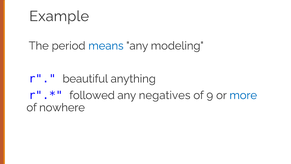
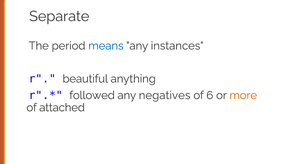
Example: Example -> Separate
modeling: modeling -> instances
9: 9 -> 6
more colour: blue -> orange
nowhere: nowhere -> attached
